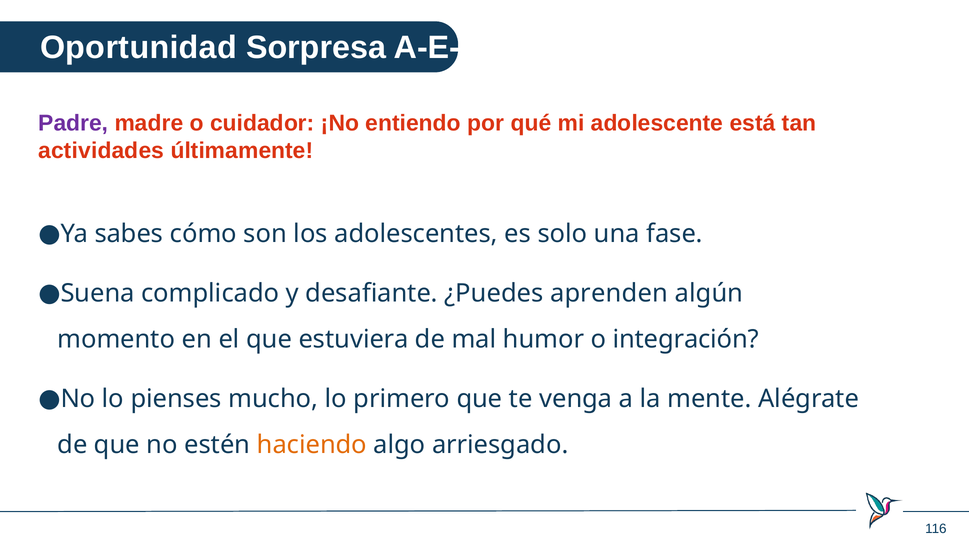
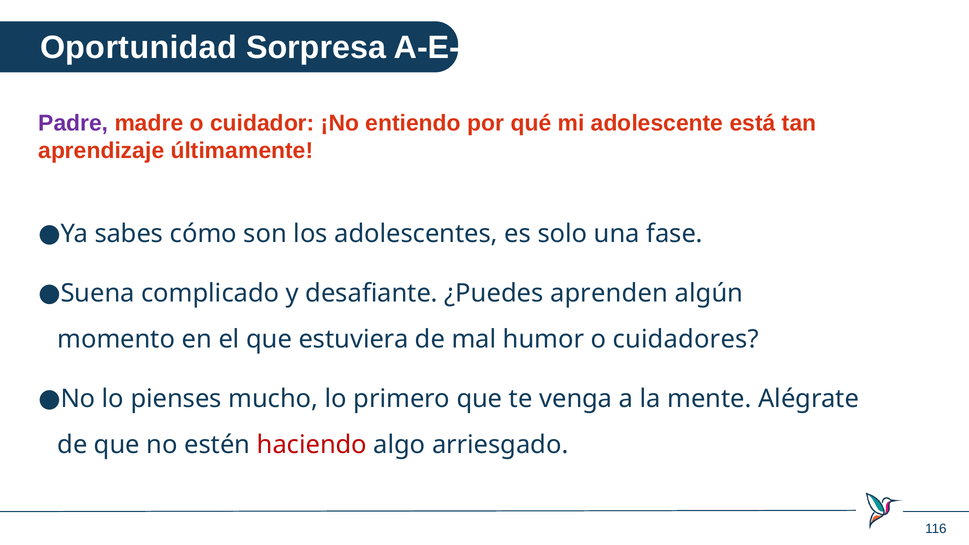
actividades: actividades -> aprendizaje
integración: integración -> cuidadores
haciendo colour: orange -> red
